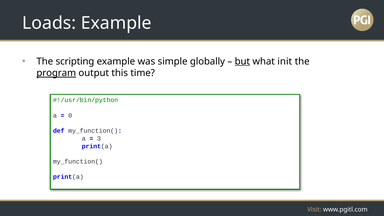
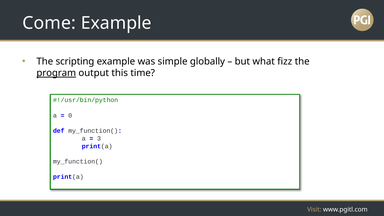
Loads: Loads -> Come
but underline: present -> none
init: init -> fizz
